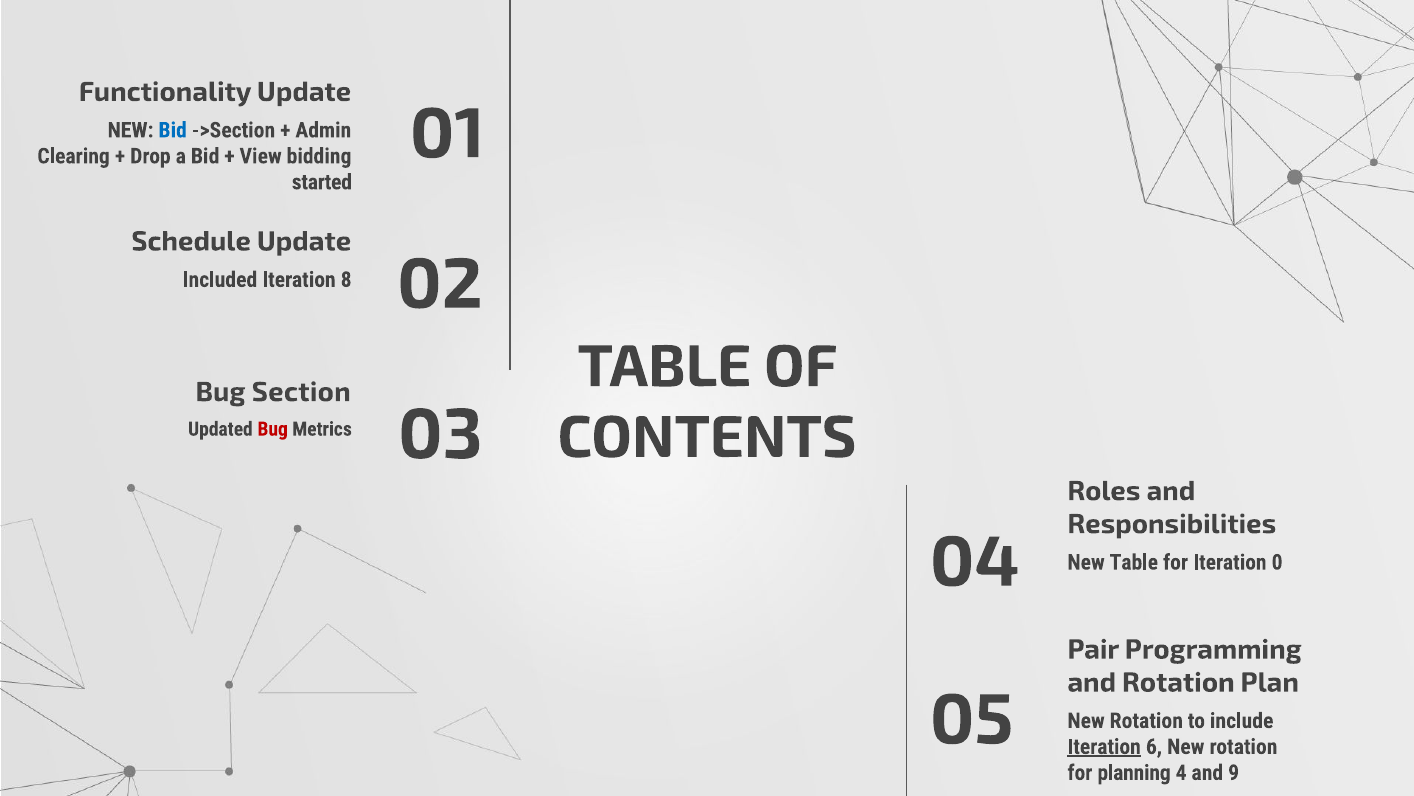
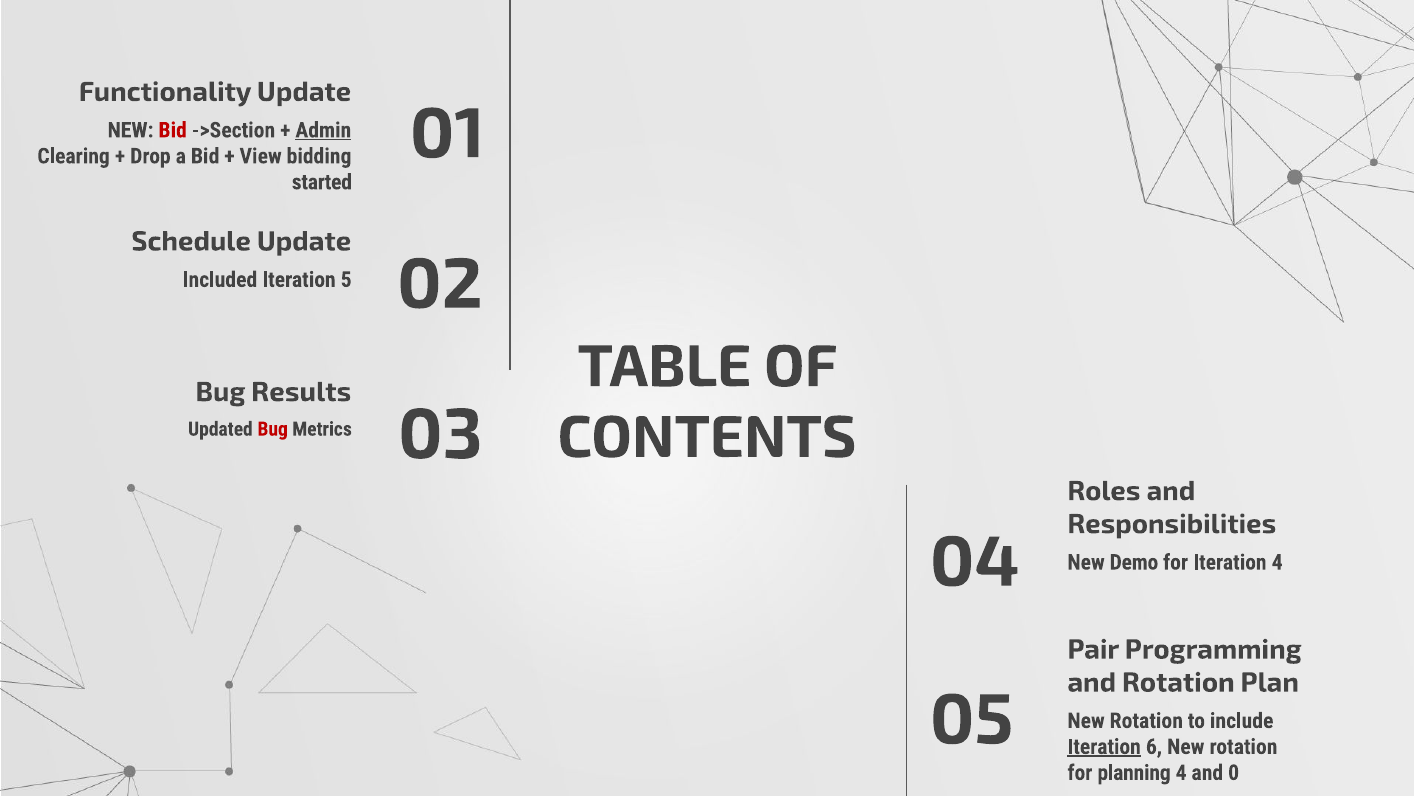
Bid at (173, 130) colour: blue -> red
Admin underline: none -> present
8: 8 -> 5
Section: Section -> Results
New Table: Table -> Demo
Iteration 0: 0 -> 4
9: 9 -> 0
